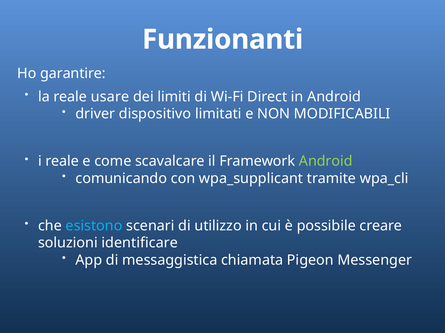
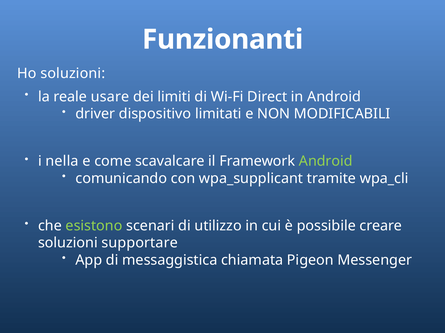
Ho garantire: garantire -> soluzioni
i reale: reale -> nella
esistono colour: light blue -> light green
identificare: identificare -> supportare
